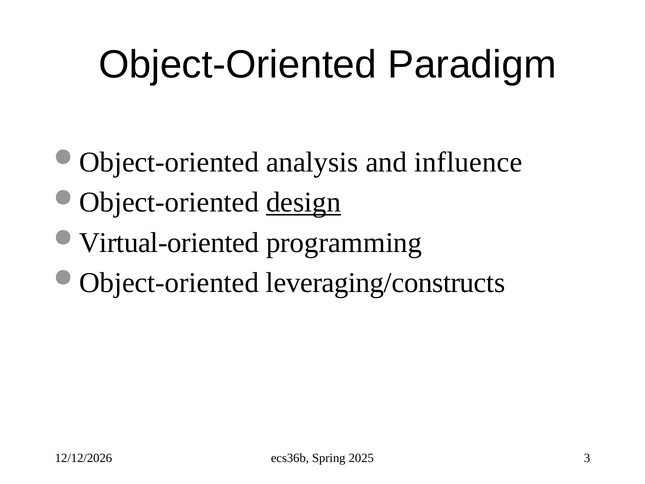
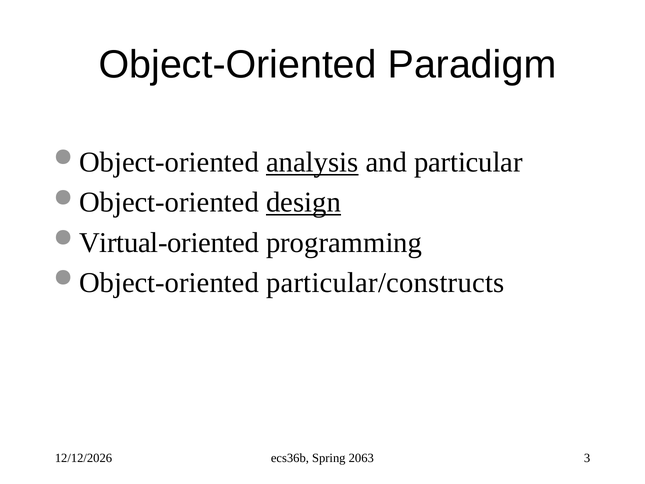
analysis underline: none -> present
influence: influence -> particular
leveraging/constructs: leveraging/constructs -> particular/constructs
2025: 2025 -> 2063
